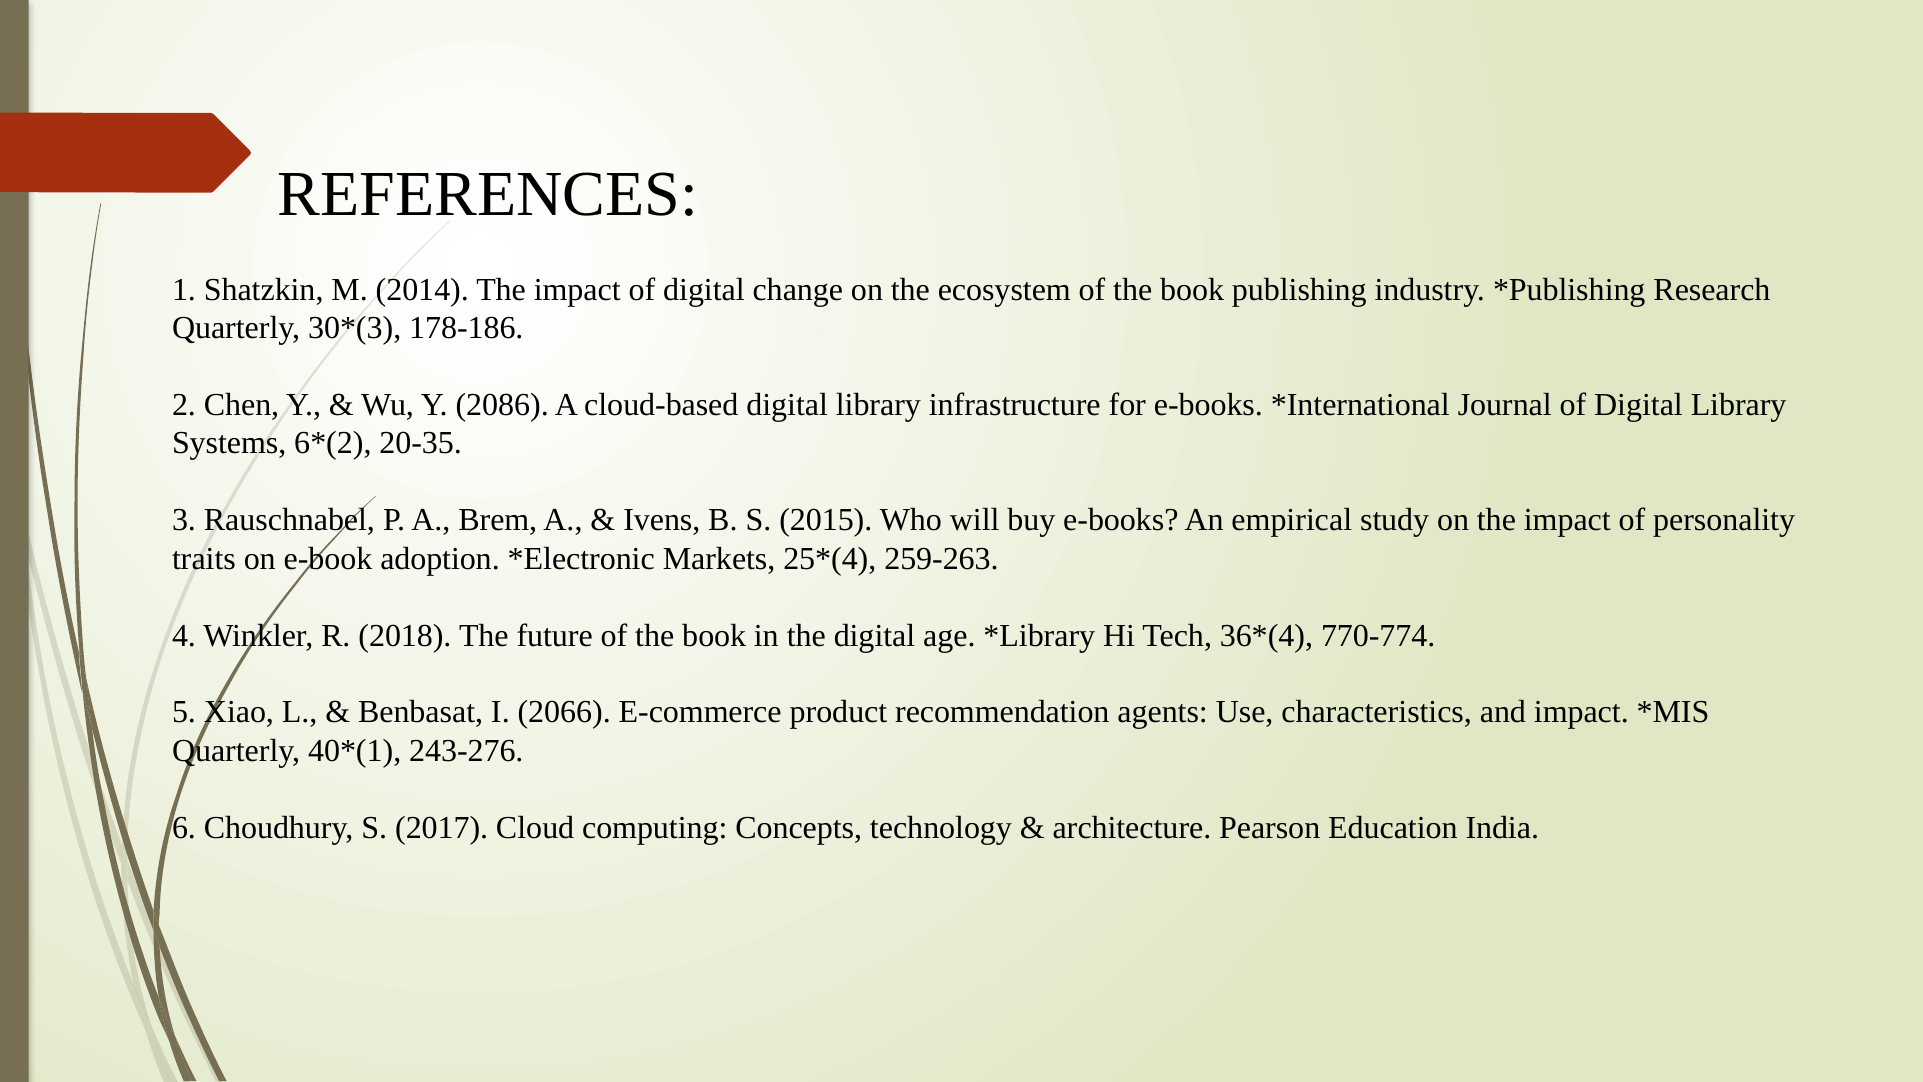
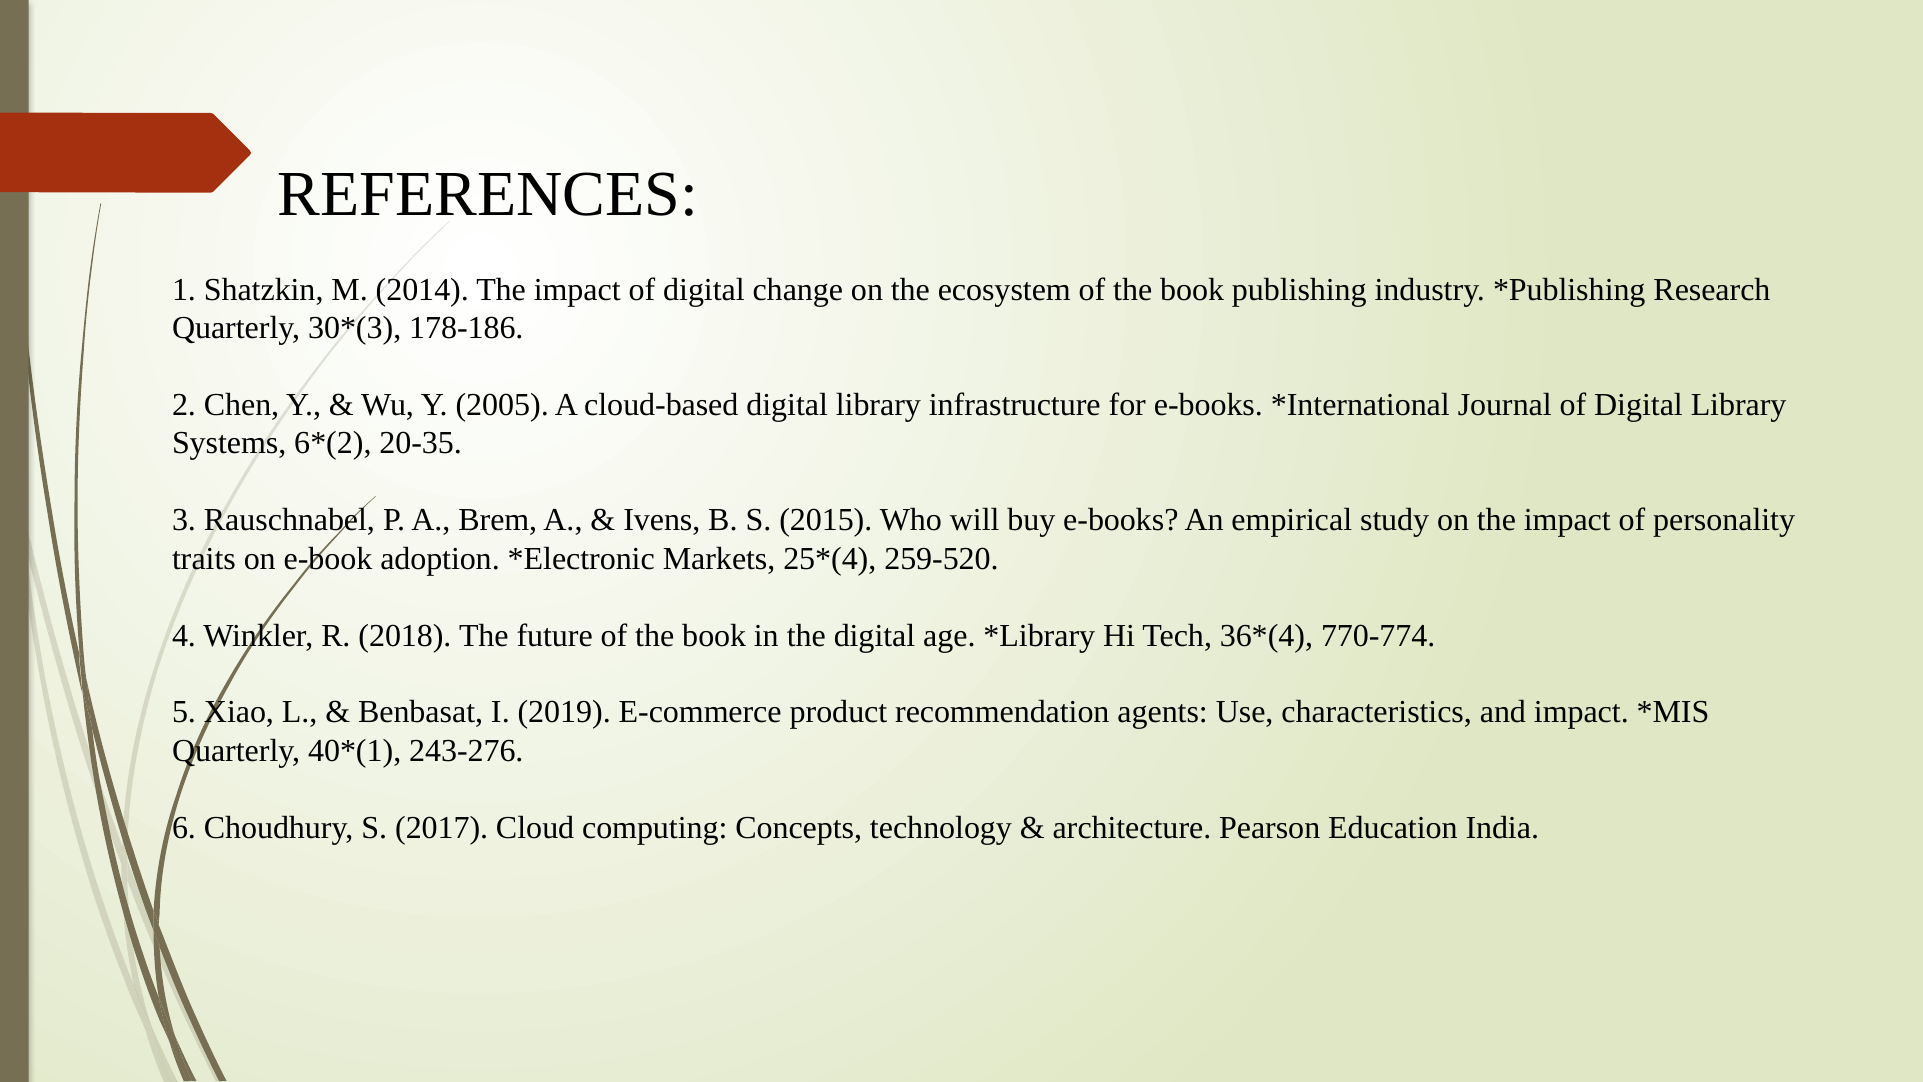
2086: 2086 -> 2005
259-263: 259-263 -> 259-520
2066: 2066 -> 2019
